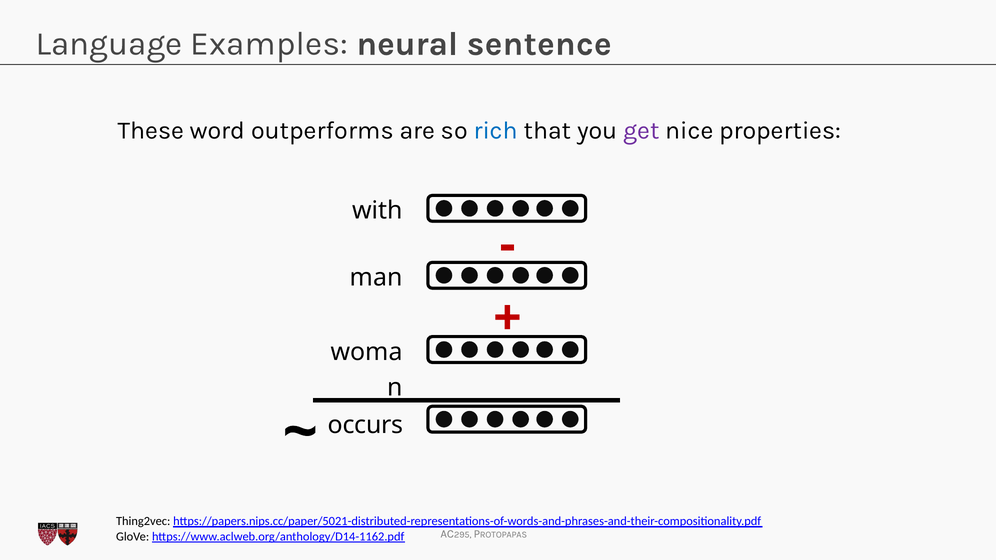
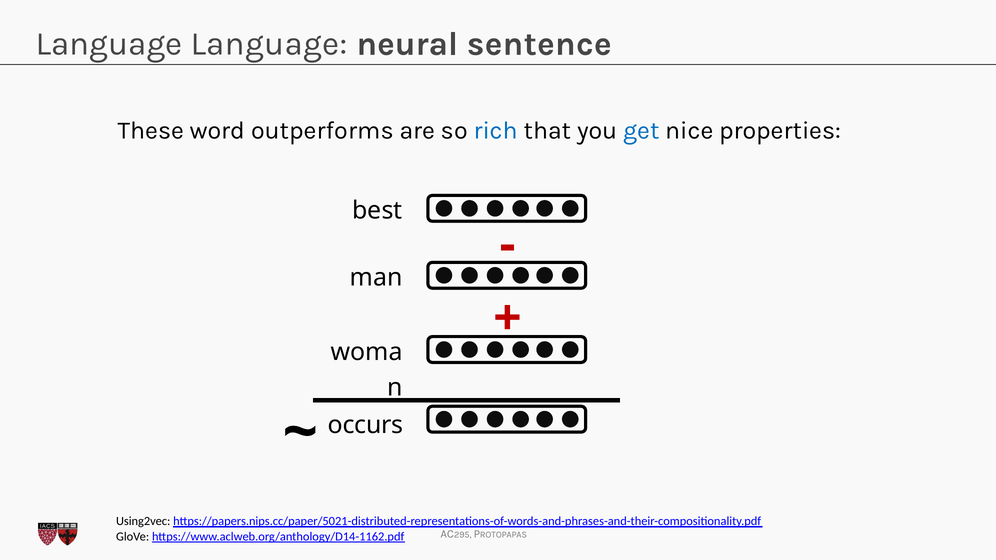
Language Examples: Examples -> Language
get colour: purple -> blue
with: with -> best
Thing2vec: Thing2vec -> Using2vec
